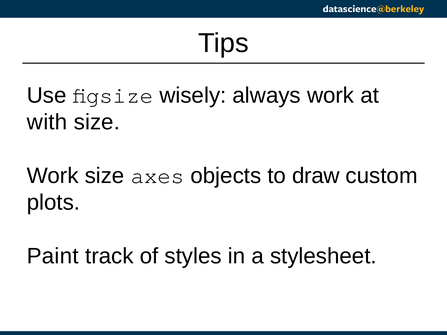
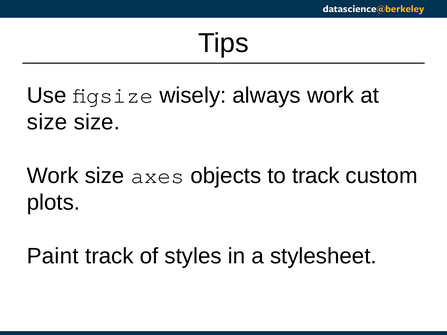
with at (47, 122): with -> size
to draw: draw -> track
